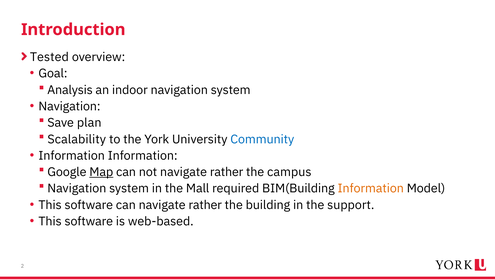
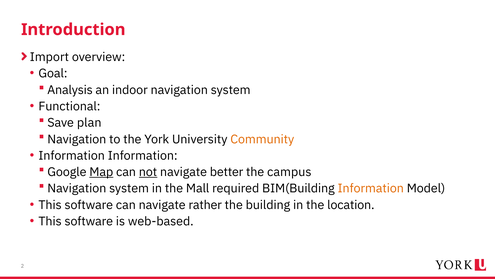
Tested: Tested -> Import
Navigation at (69, 106): Navigation -> Functional
Scalability at (77, 139): Scalability -> Navigation
Community colour: blue -> orange
not underline: none -> present
rather at (227, 172): rather -> better
support: support -> location
